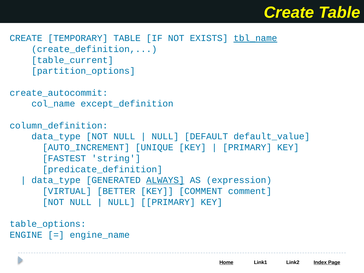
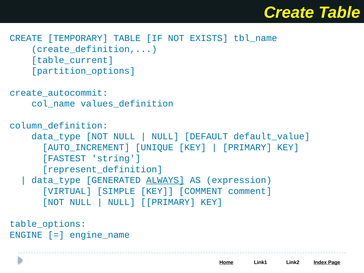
tbl_name underline: present -> none
except_definition: except_definition -> values_definition
predicate_definition: predicate_definition -> represent_definition
BETTER: BETTER -> SIMPLE
